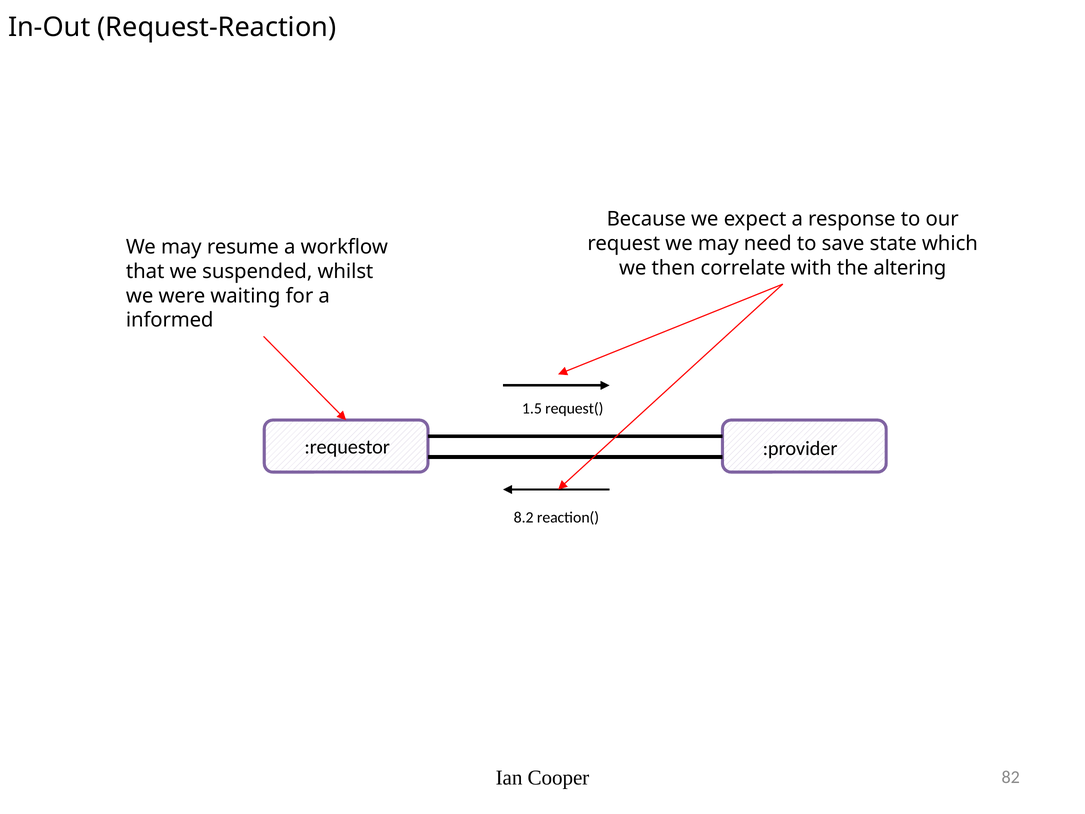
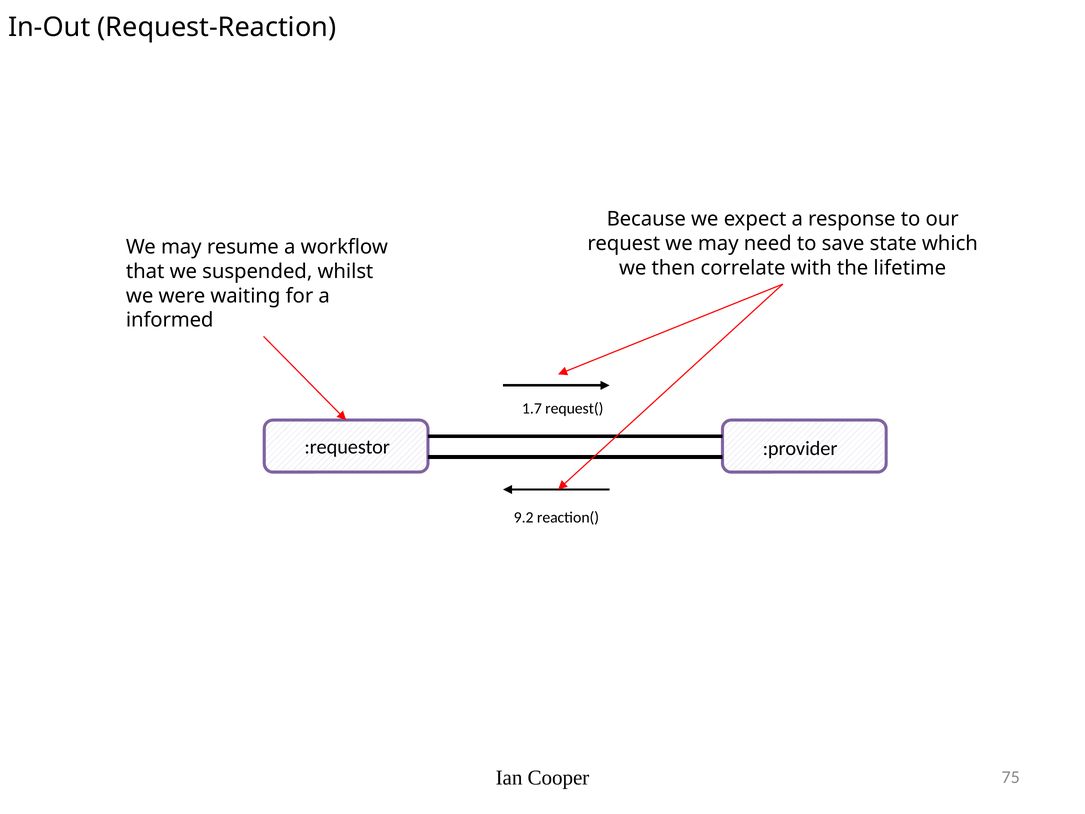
altering: altering -> lifetime
1.5: 1.5 -> 1.7
8.2: 8.2 -> 9.2
82: 82 -> 75
